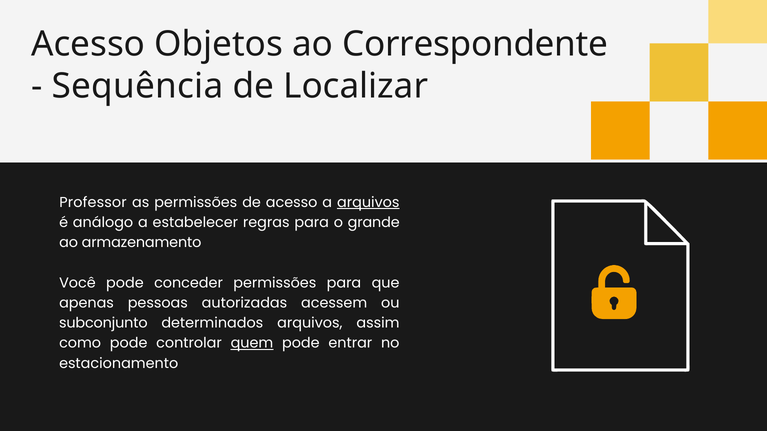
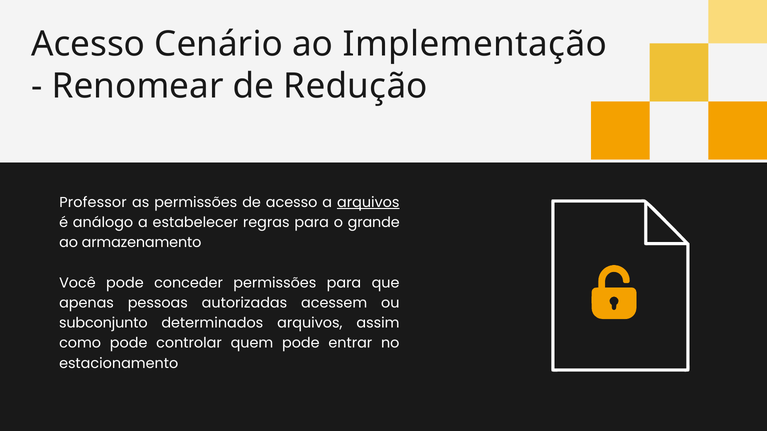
Objetos: Objetos -> Cenário
Correspondente: Correspondente -> Implementação
Sequência: Sequência -> Renomear
Localizar: Localizar -> Redução
quem underline: present -> none
